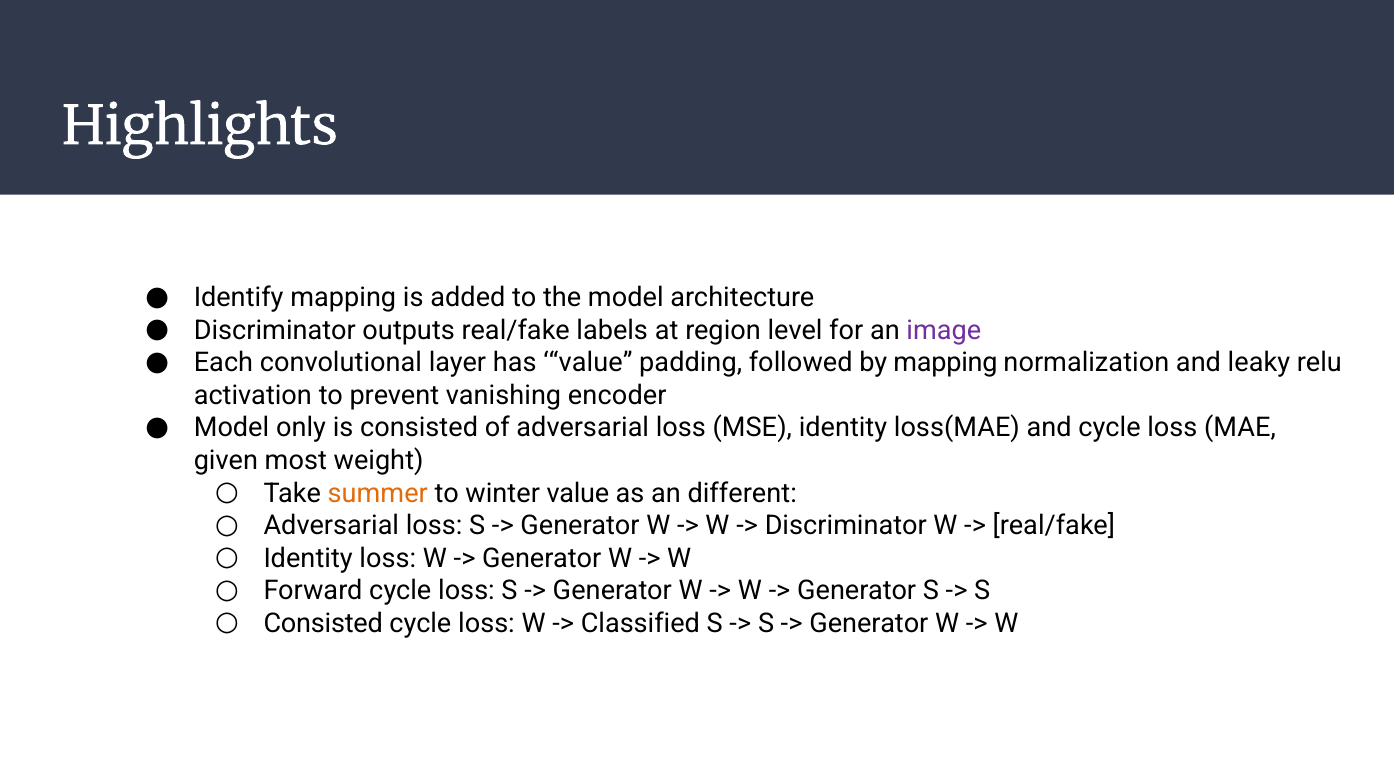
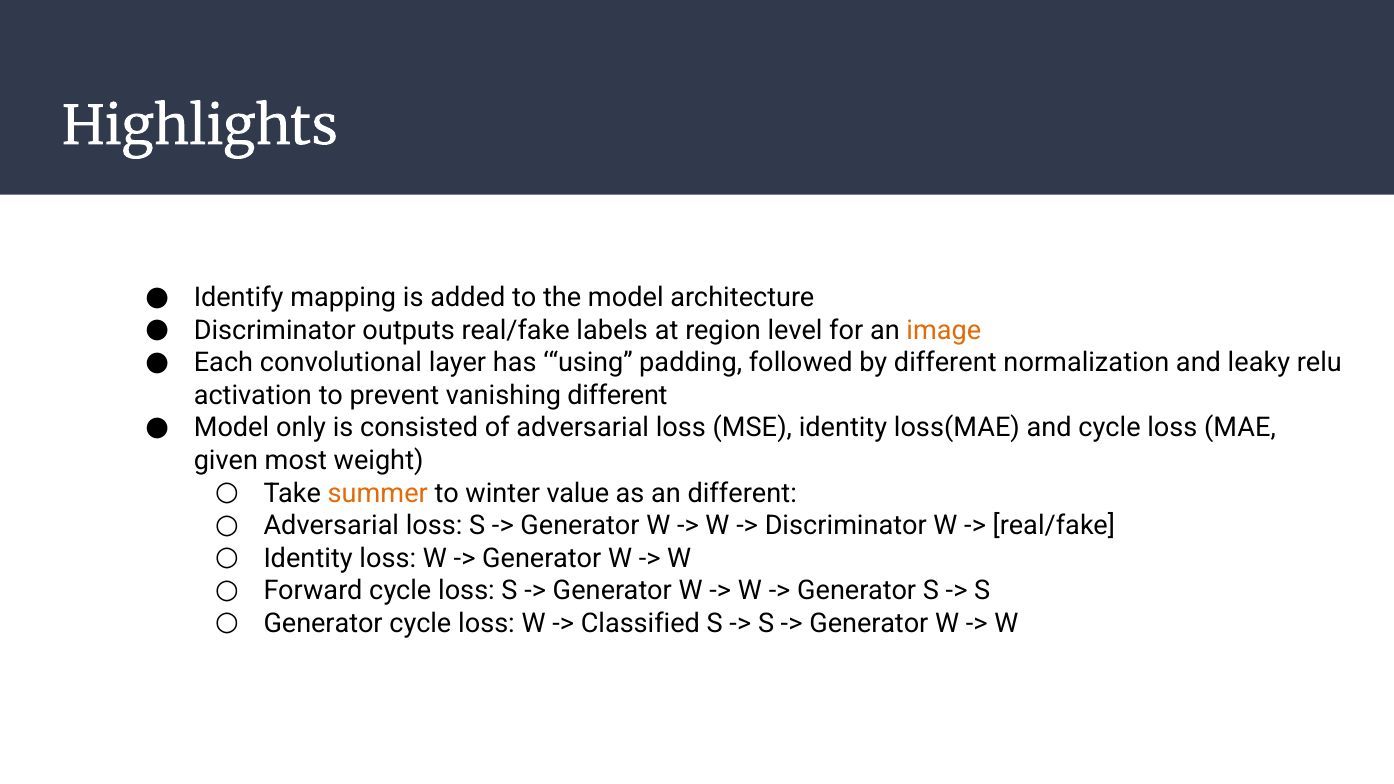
image colour: purple -> orange
has value: value -> using
by mapping: mapping -> different
vanishing encoder: encoder -> different
Consisted at (323, 623): Consisted -> Generator
